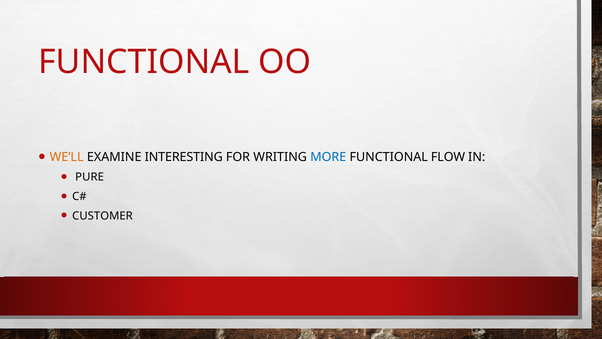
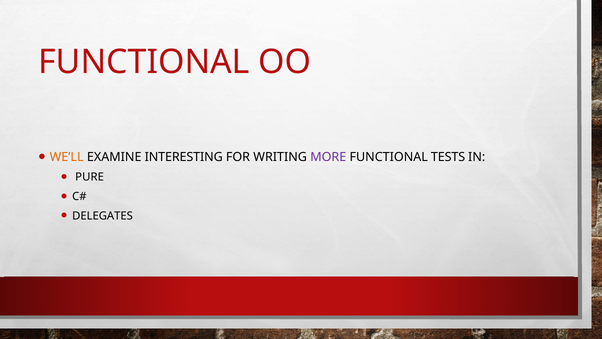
MORE colour: blue -> purple
FLOW: FLOW -> TESTS
CUSTOMER: CUSTOMER -> DELEGATES
